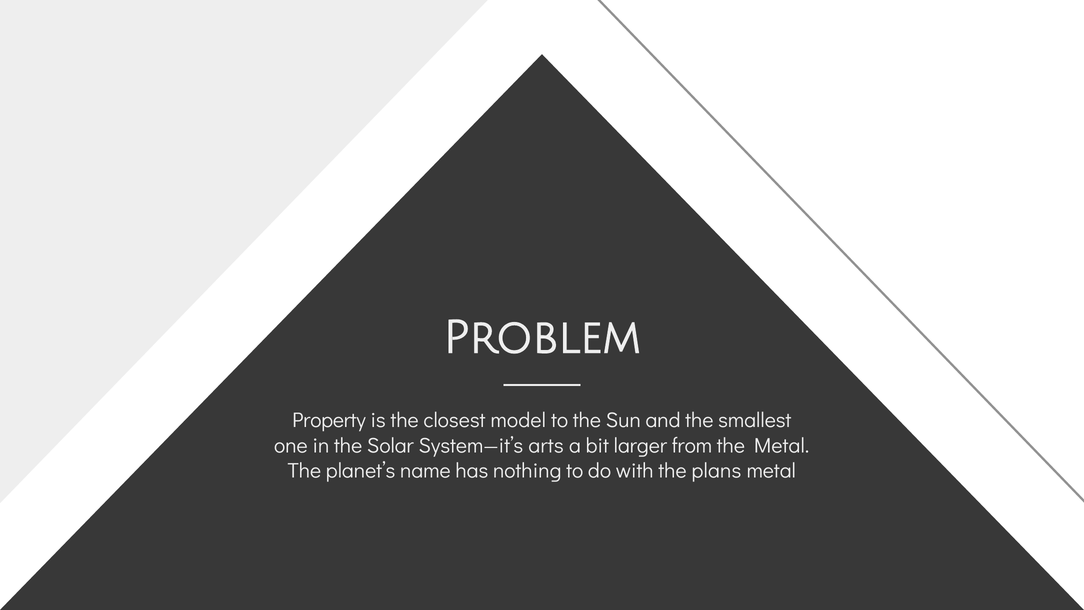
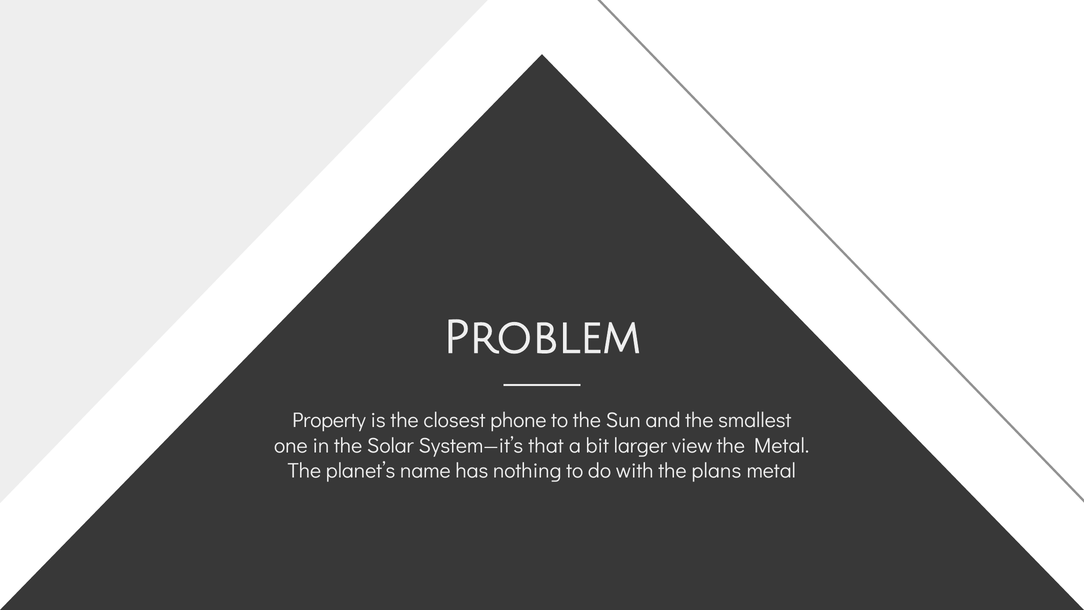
model: model -> phone
arts: arts -> that
from: from -> view
